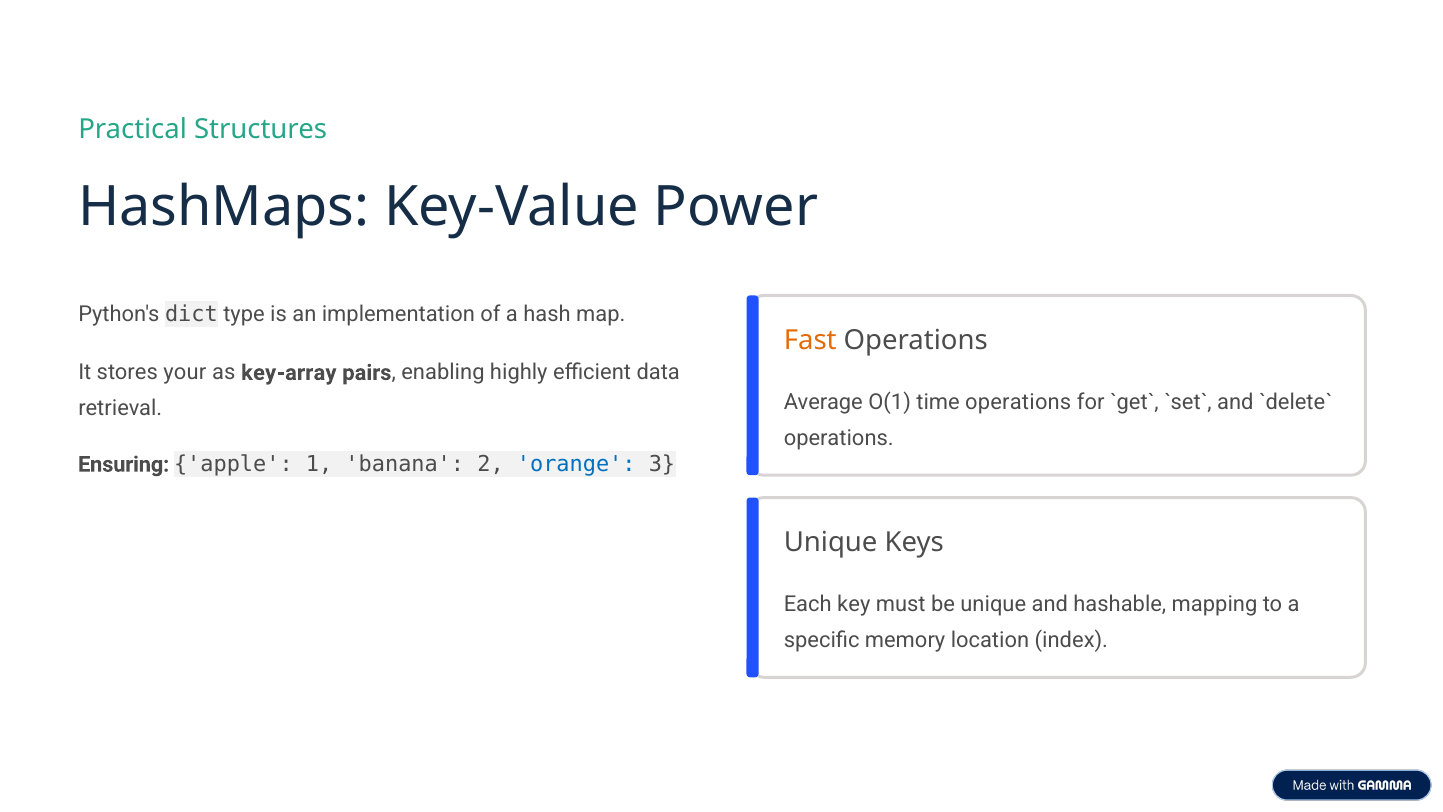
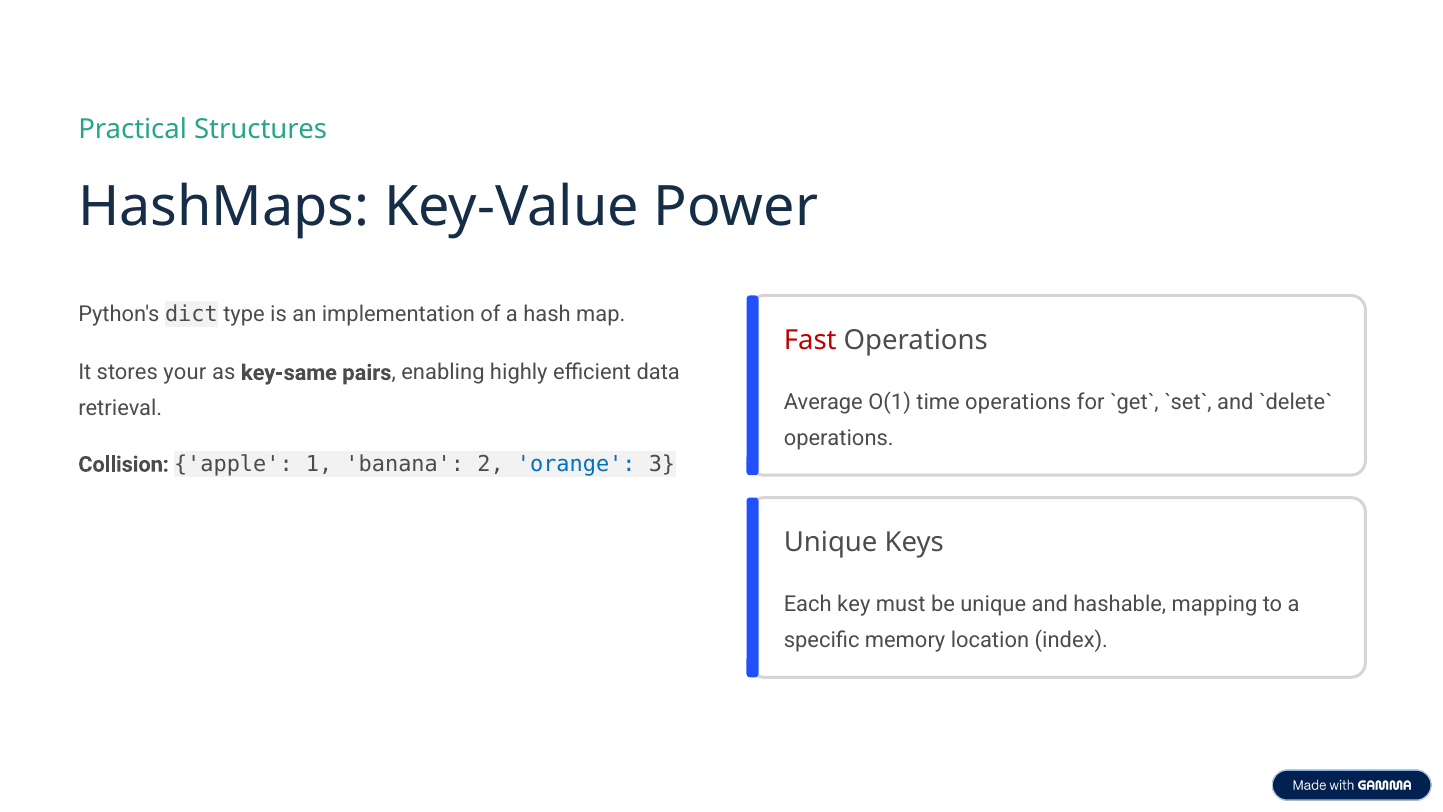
Fast colour: orange -> red
key-array: key-array -> key-same
Ensuring: Ensuring -> Collision
